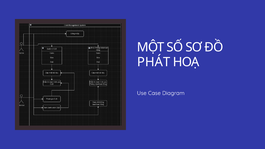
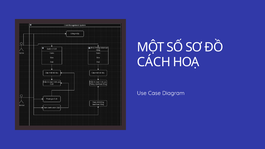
PHÁT: PHÁT -> CÁCH
